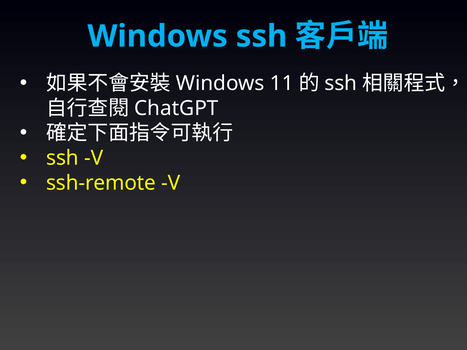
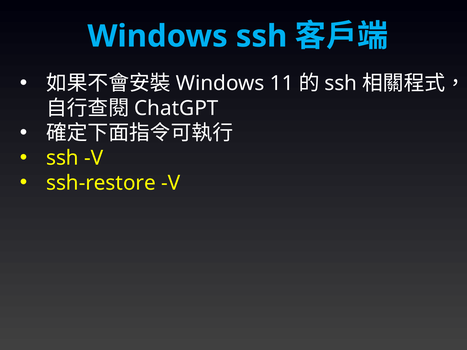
ssh-remote: ssh-remote -> ssh-restore
